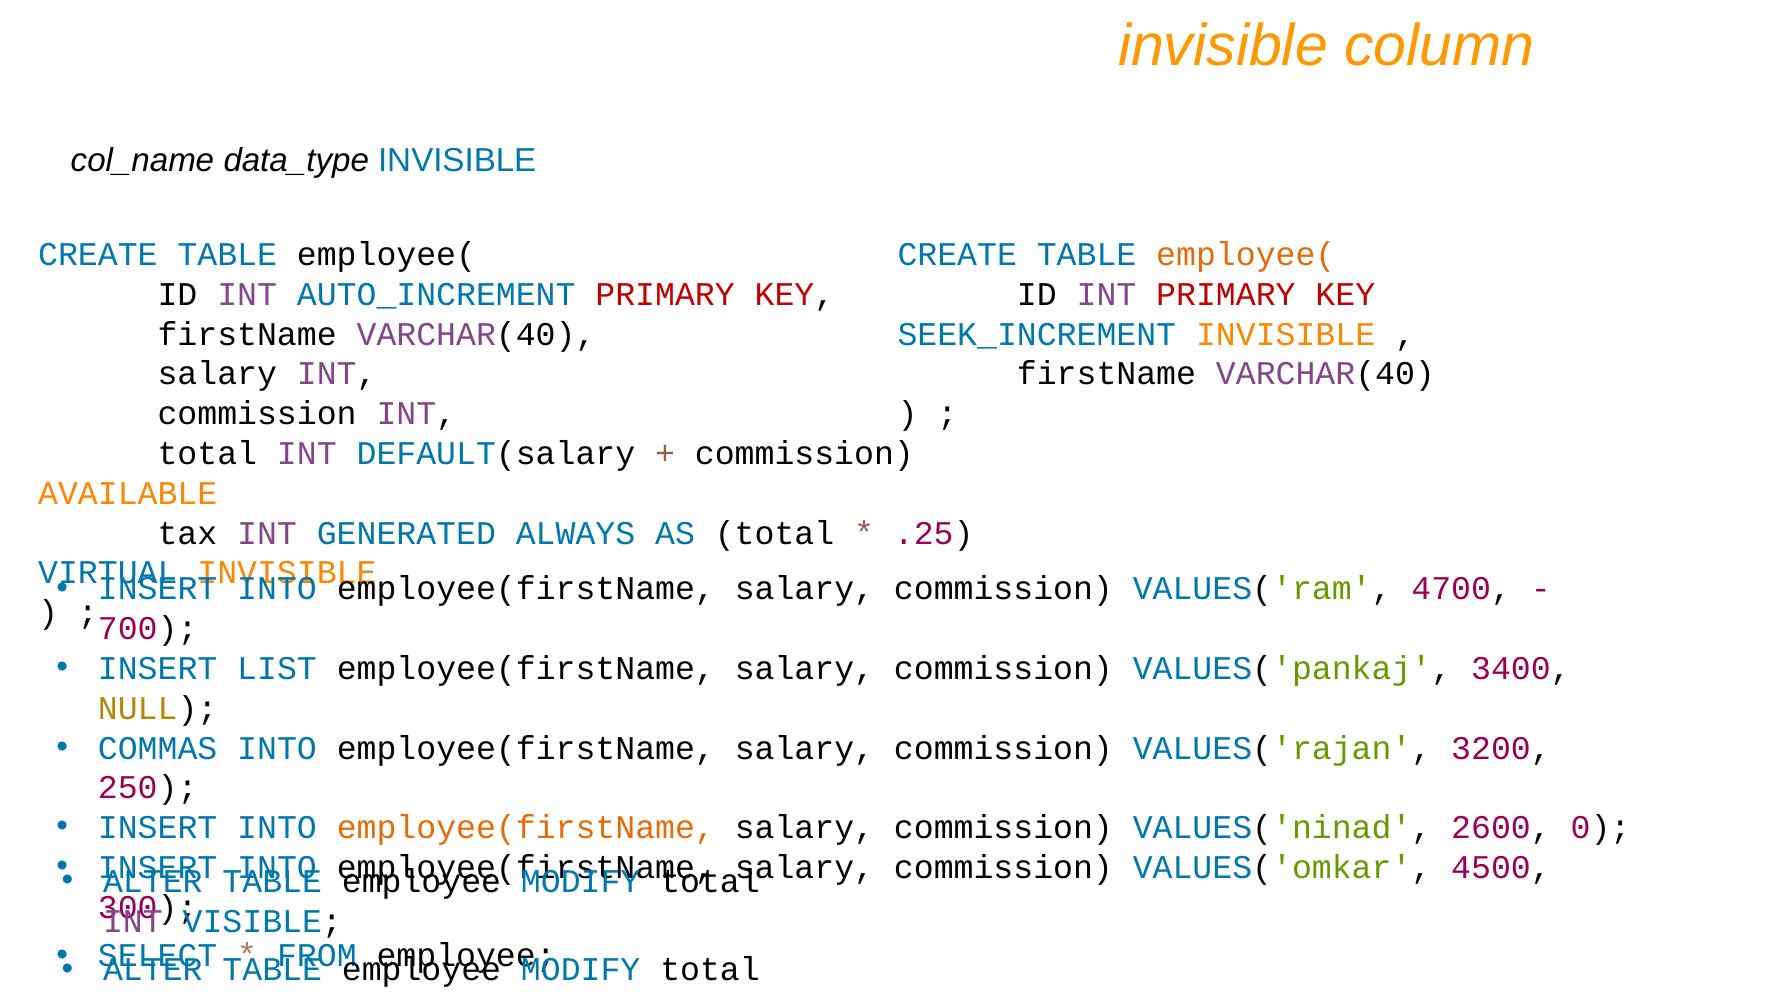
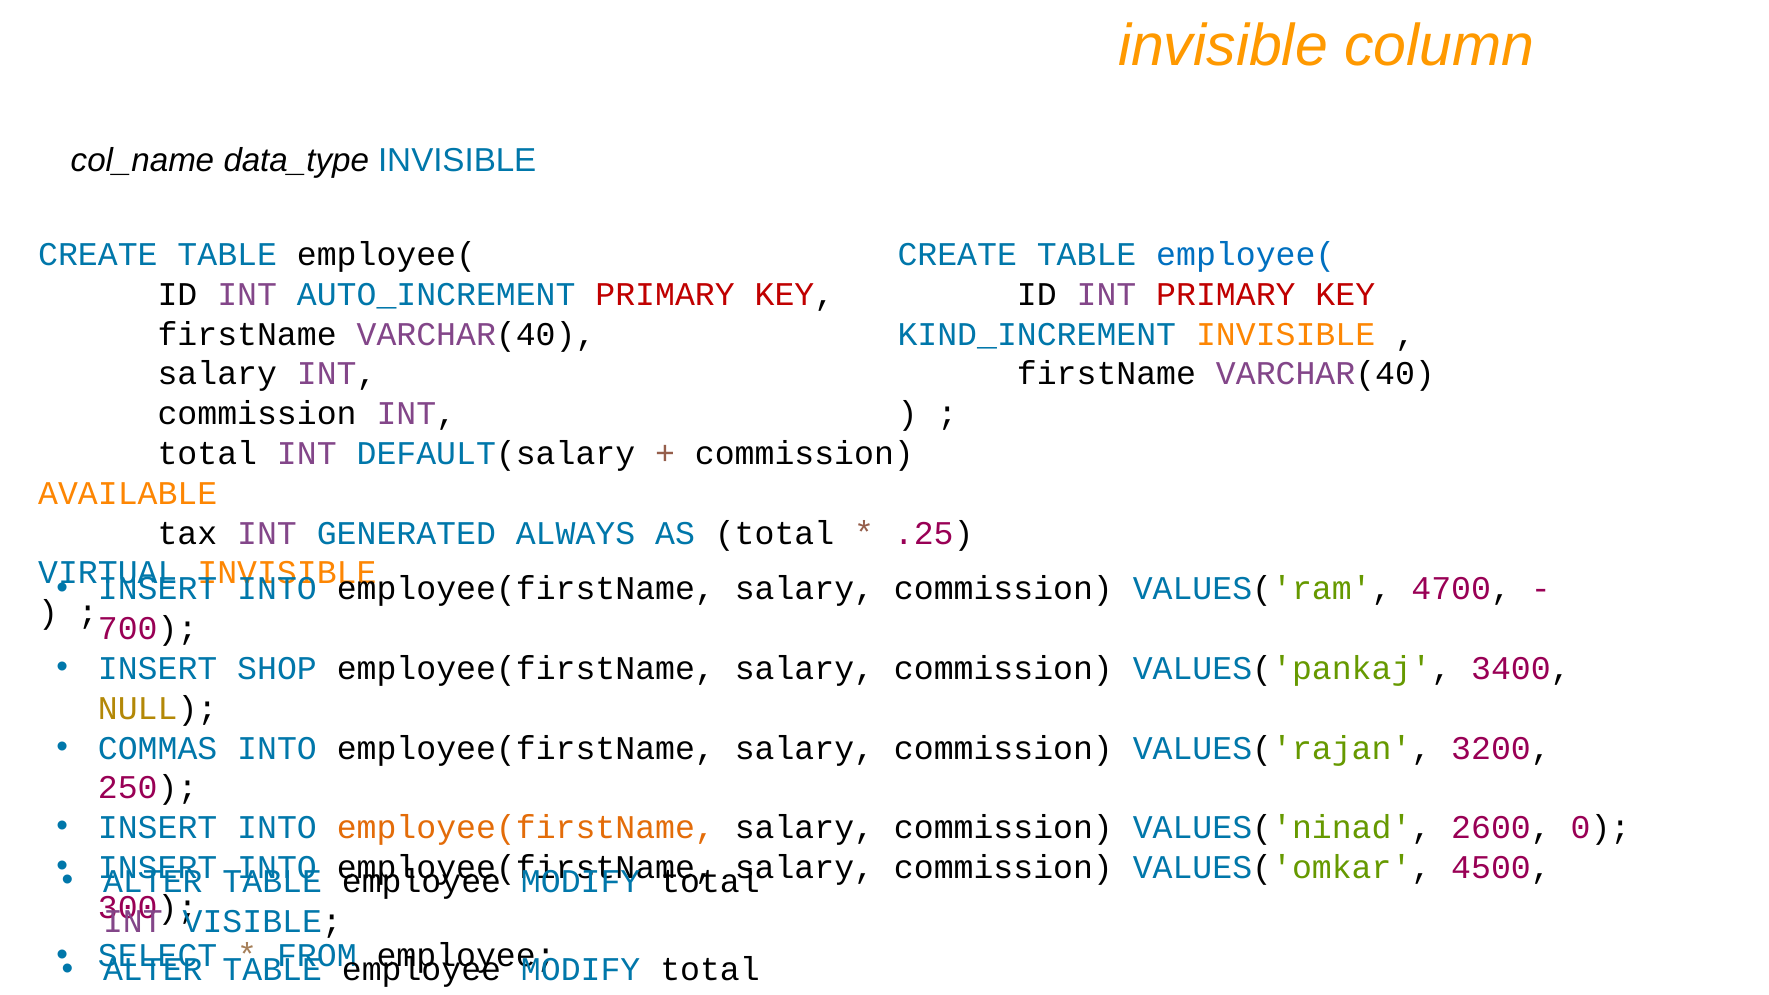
employee( at (1246, 255) colour: orange -> blue
SEEK_INCREMENT: SEEK_INCREMENT -> KIND_INCREMENT
LIST: LIST -> SHOP
